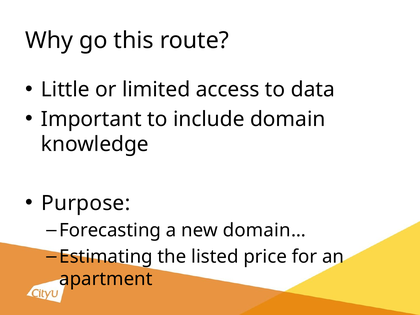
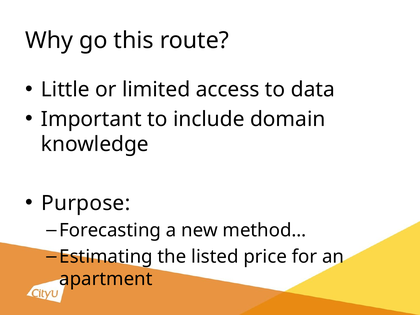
domain…: domain… -> method…
